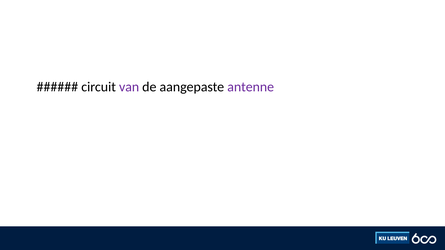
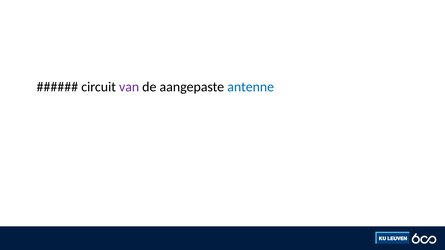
antenne colour: purple -> blue
